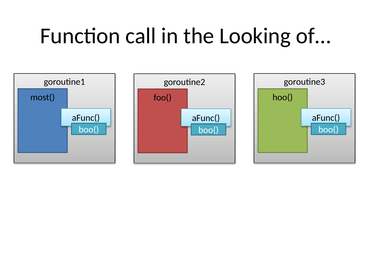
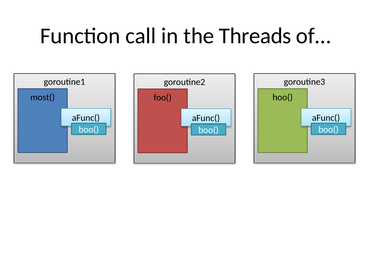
Looking: Looking -> Threads
